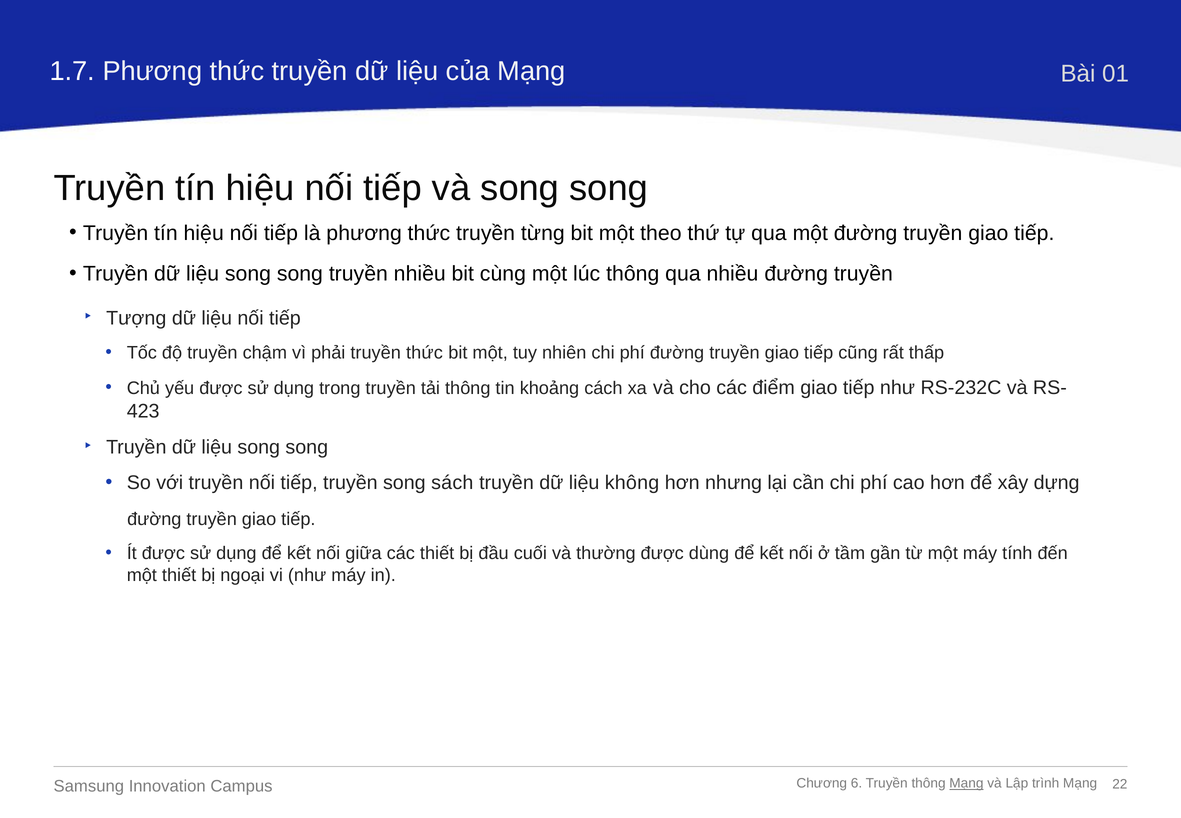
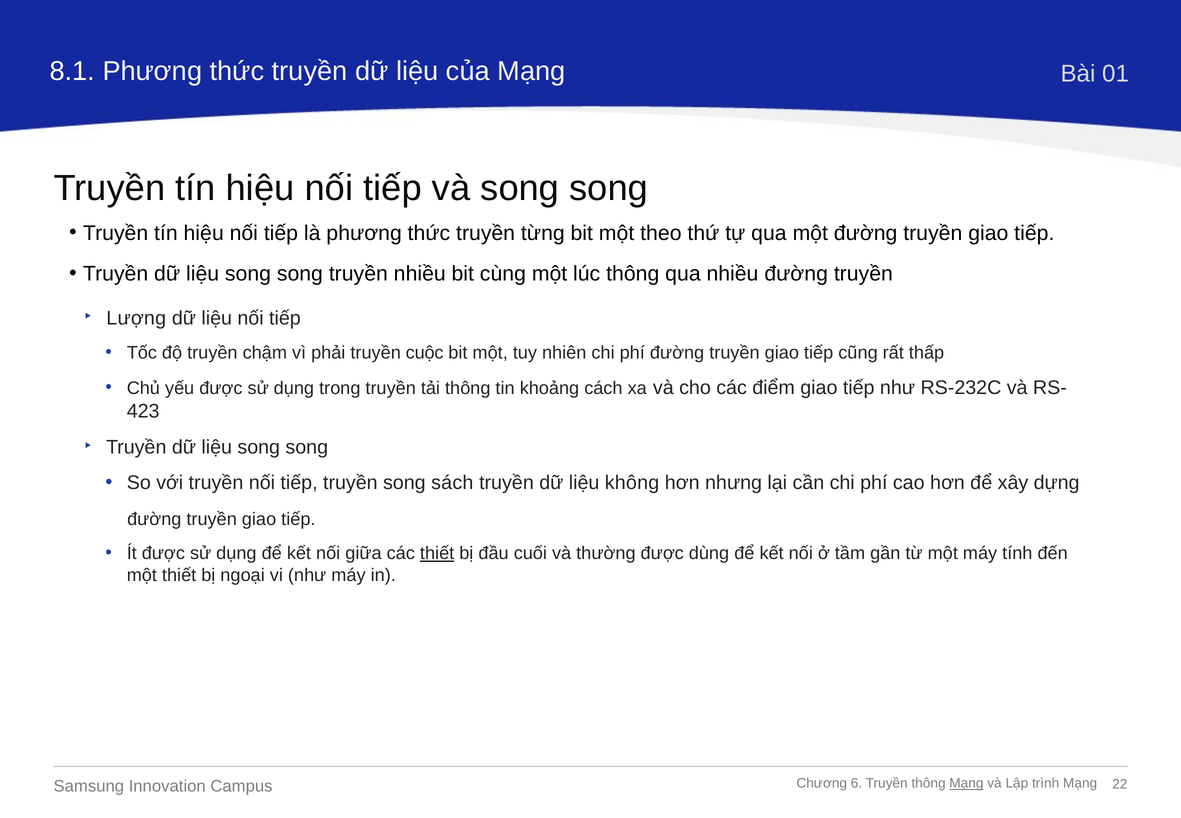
1.7: 1.7 -> 8.1
Tượng: Tượng -> Lượng
truyền thức: thức -> cuộc
thiết at (437, 553) underline: none -> present
